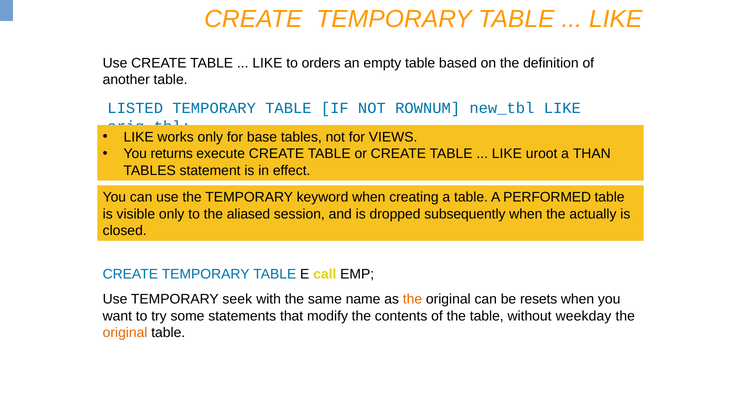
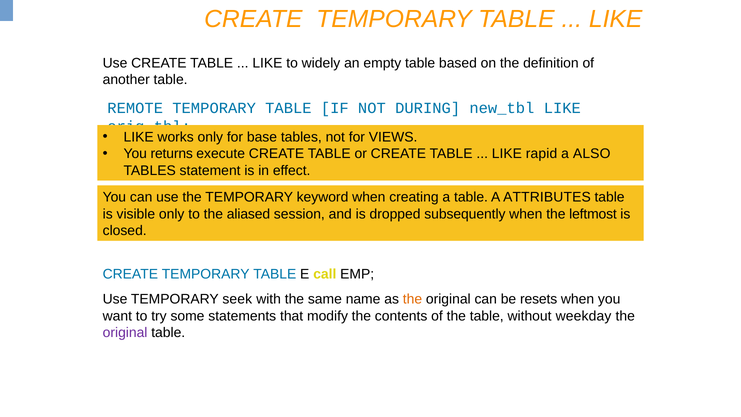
orders: orders -> widely
LISTED: LISTED -> REMOTE
ROWNUM: ROWNUM -> DURING
uroot: uroot -> rapid
THAN: THAN -> ALSO
PERFORMED: PERFORMED -> ATTRIBUTES
actually: actually -> leftmost
original at (125, 332) colour: orange -> purple
